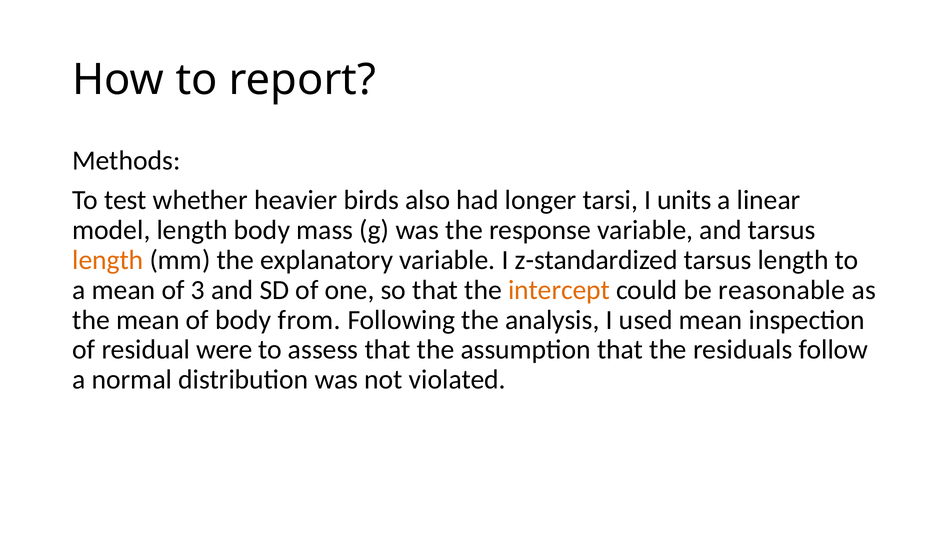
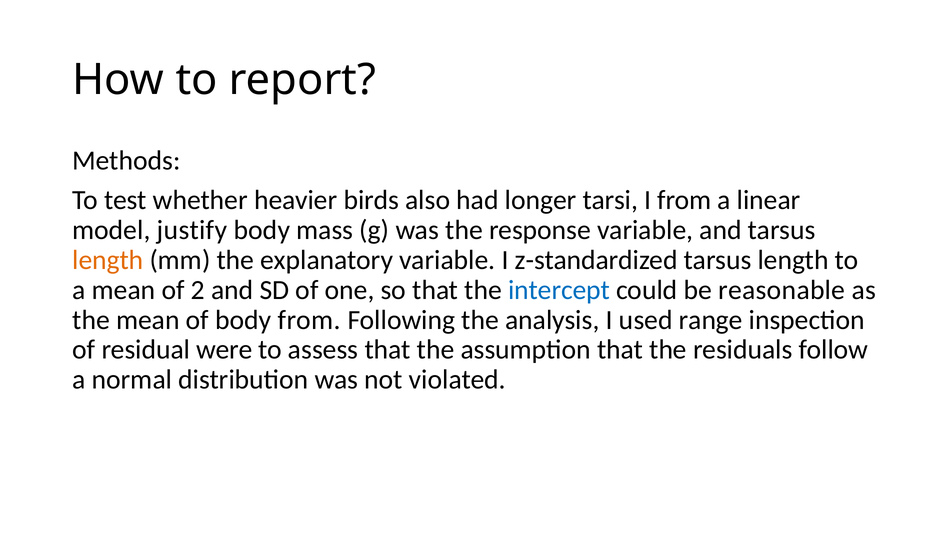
I units: units -> from
model length: length -> justify
3: 3 -> 2
intercept colour: orange -> blue
used mean: mean -> range
